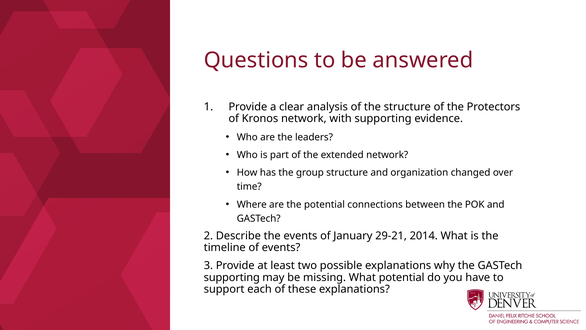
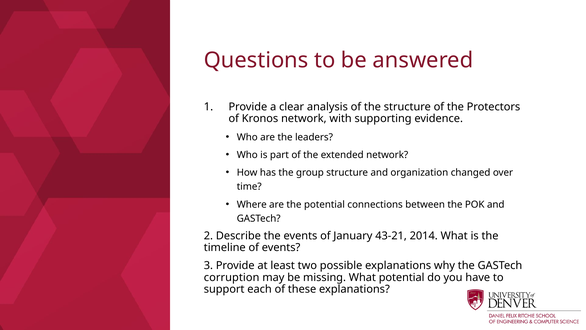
29-21: 29-21 -> 43-21
supporting at (232, 277): supporting -> corruption
